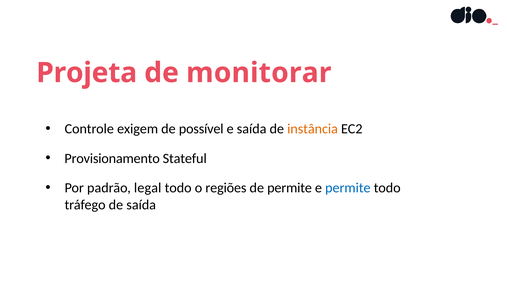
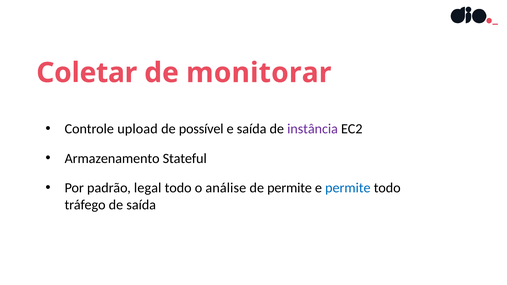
Projeta: Projeta -> Coletar
exigem: exigem -> upload
instância colour: orange -> purple
Provisionamento: Provisionamento -> Armazenamento
regiões: regiões -> análise
